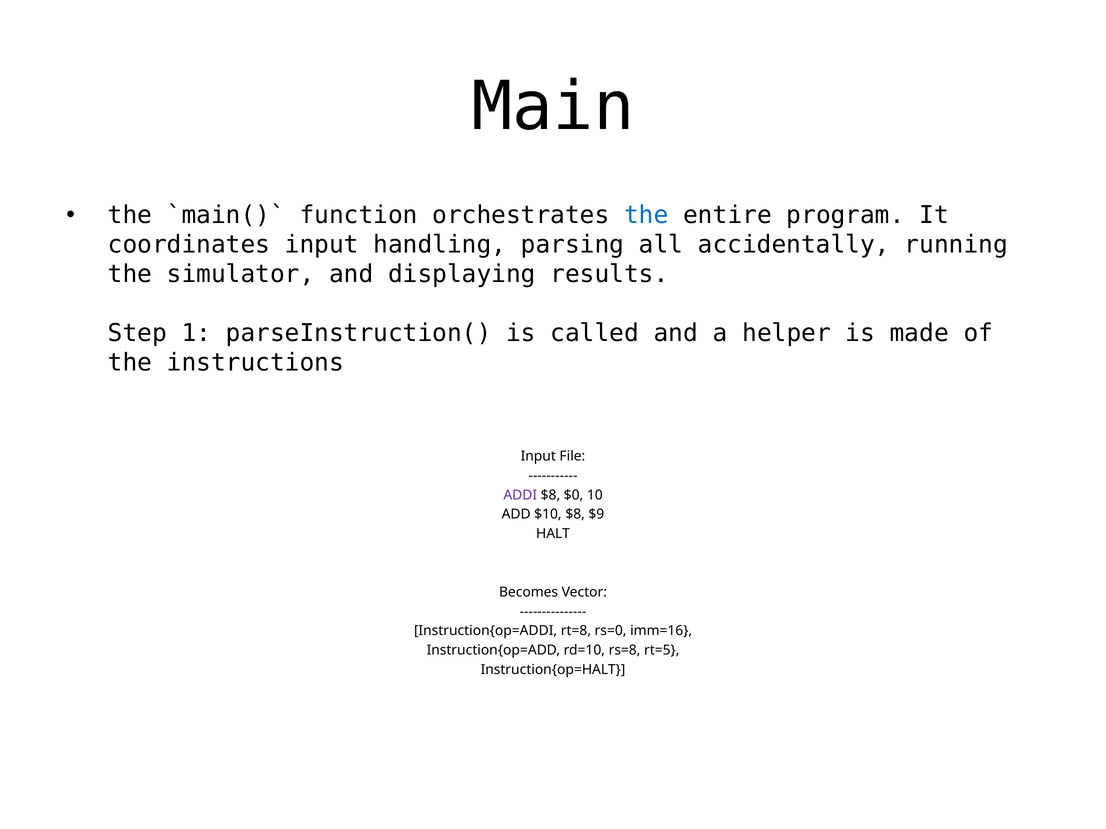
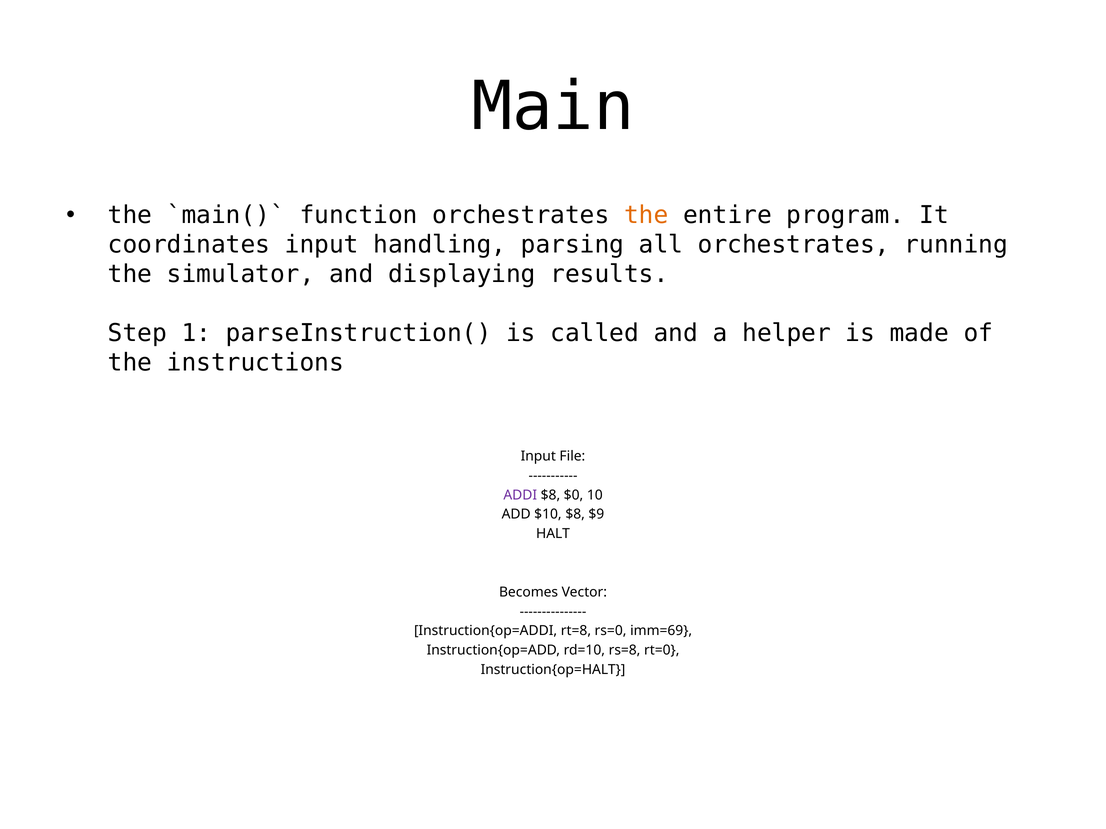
the at (646, 215) colour: blue -> orange
all accidentally: accidentally -> orchestrates
imm=16: imm=16 -> imm=69
rt=5: rt=5 -> rt=0
